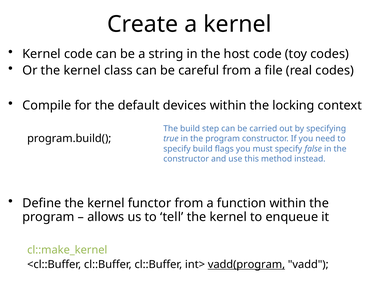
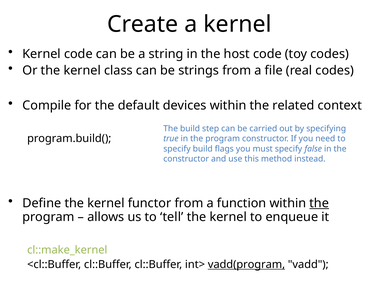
careful: careful -> strings
locking: locking -> related
the at (319, 203) underline: none -> present
